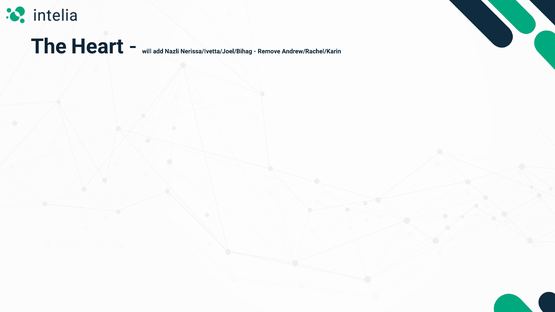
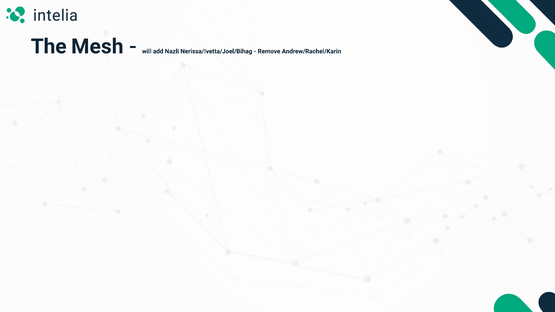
Heart: Heart -> Mesh
